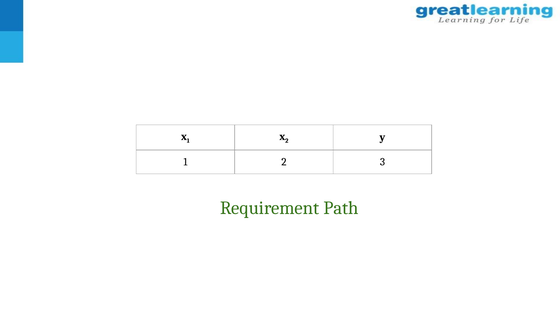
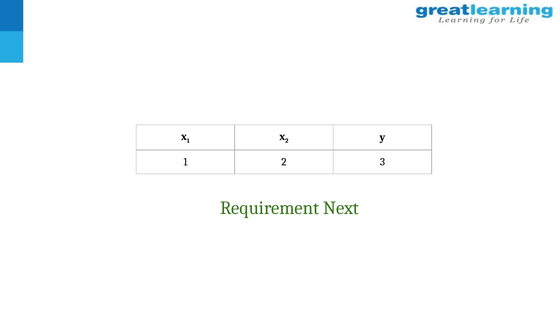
Path: Path -> Next
